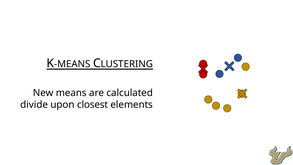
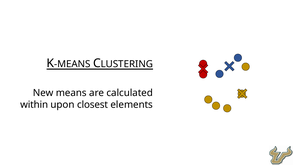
divide: divide -> within
